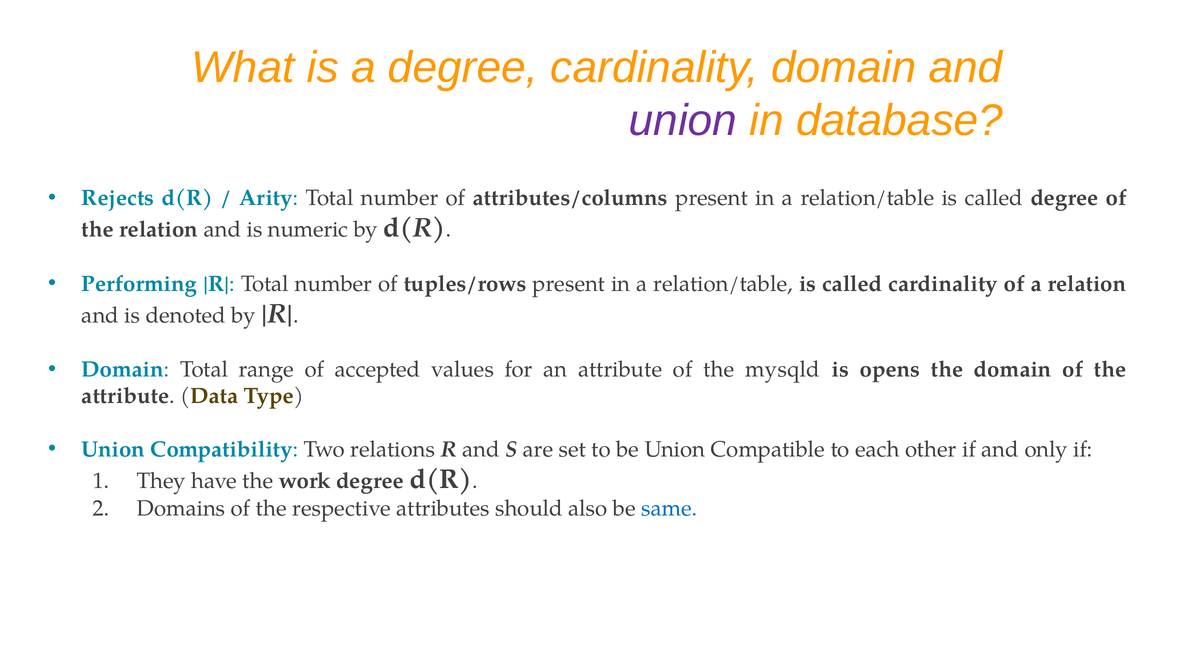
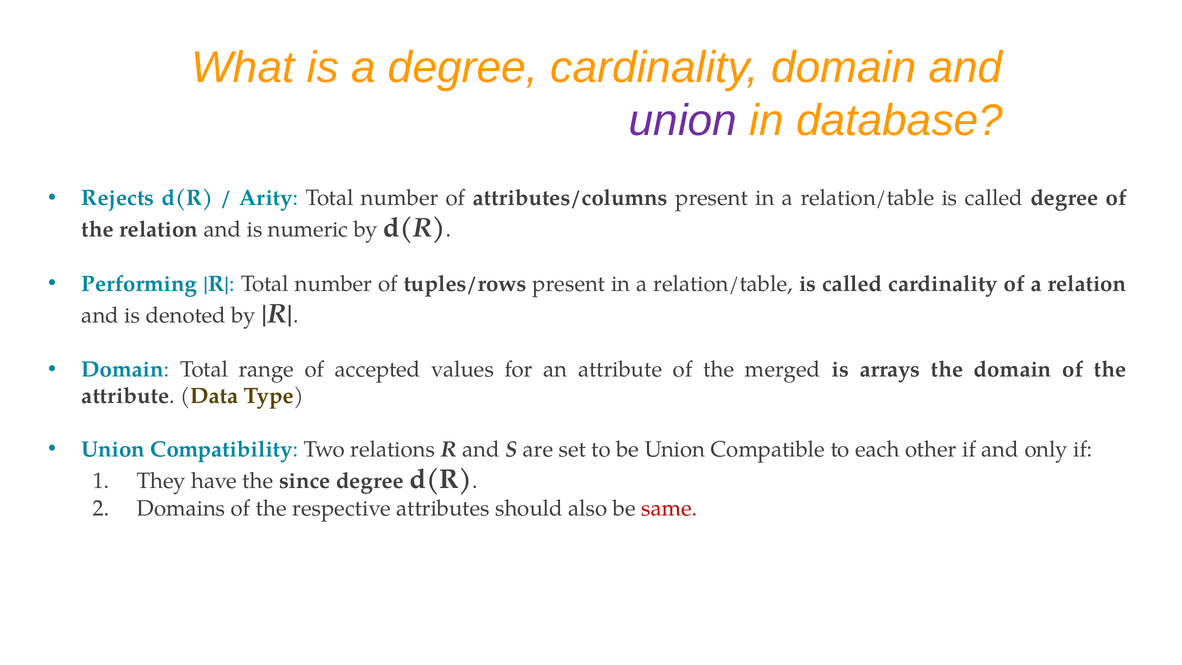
mysqld: mysqld -> merged
opens: opens -> arrays
work: work -> since
same colour: blue -> red
